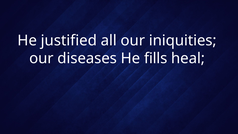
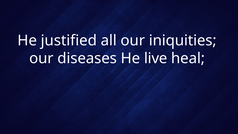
fills: fills -> live
